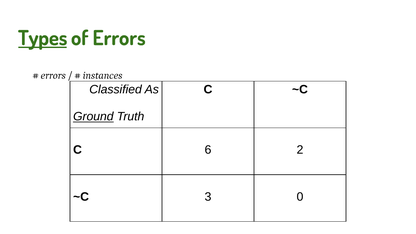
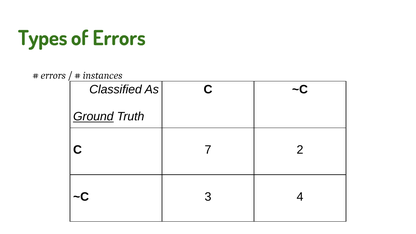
Types underline: present -> none
6: 6 -> 7
0: 0 -> 4
